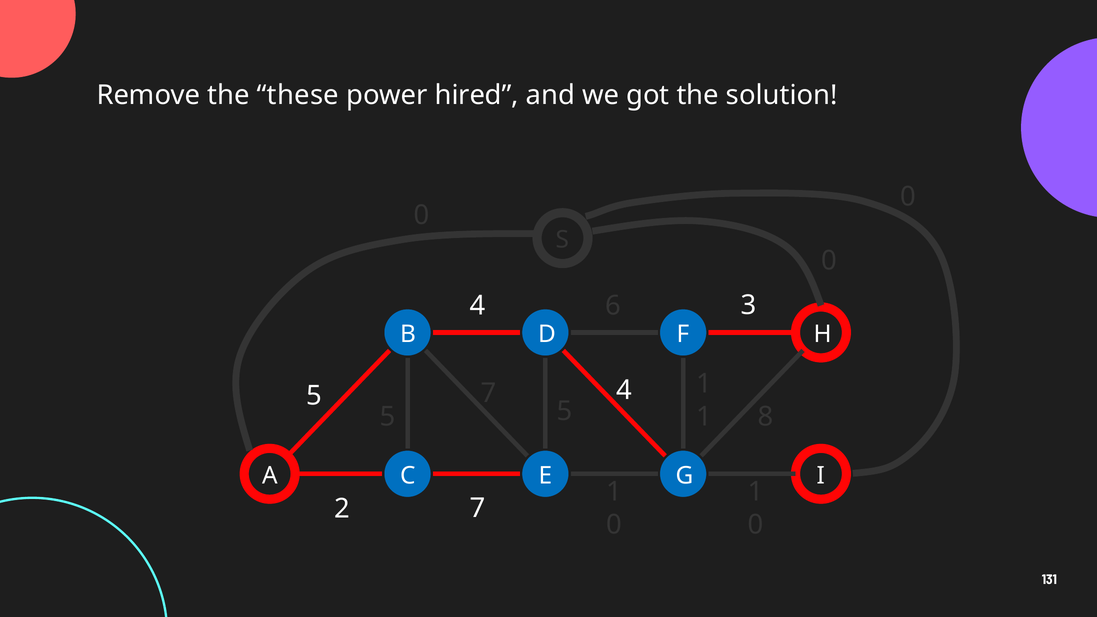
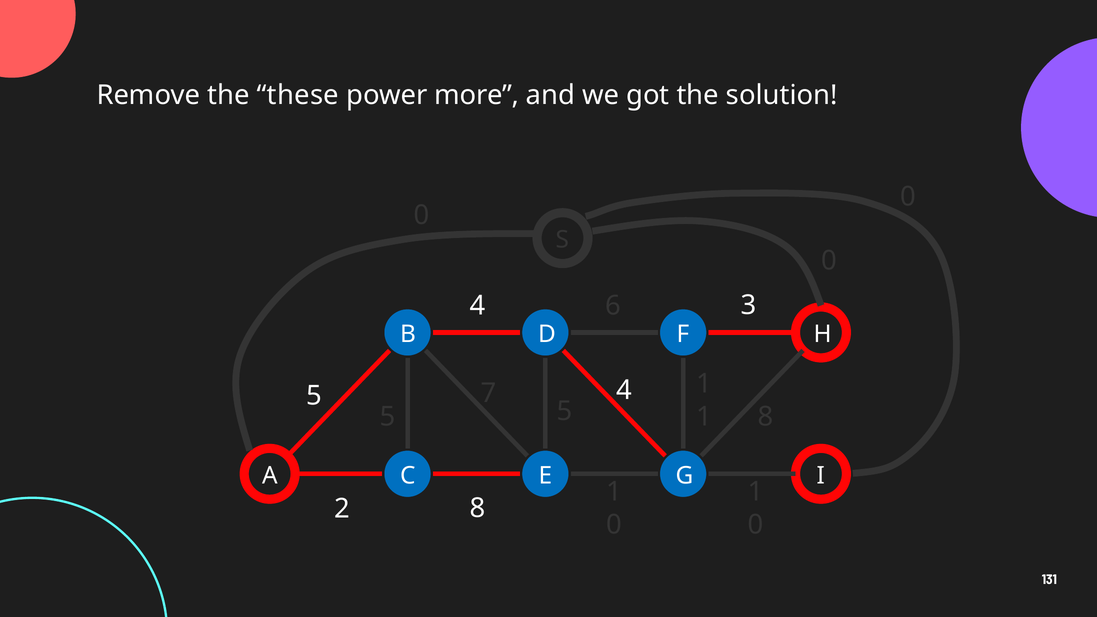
hired: hired -> more
2 7: 7 -> 8
